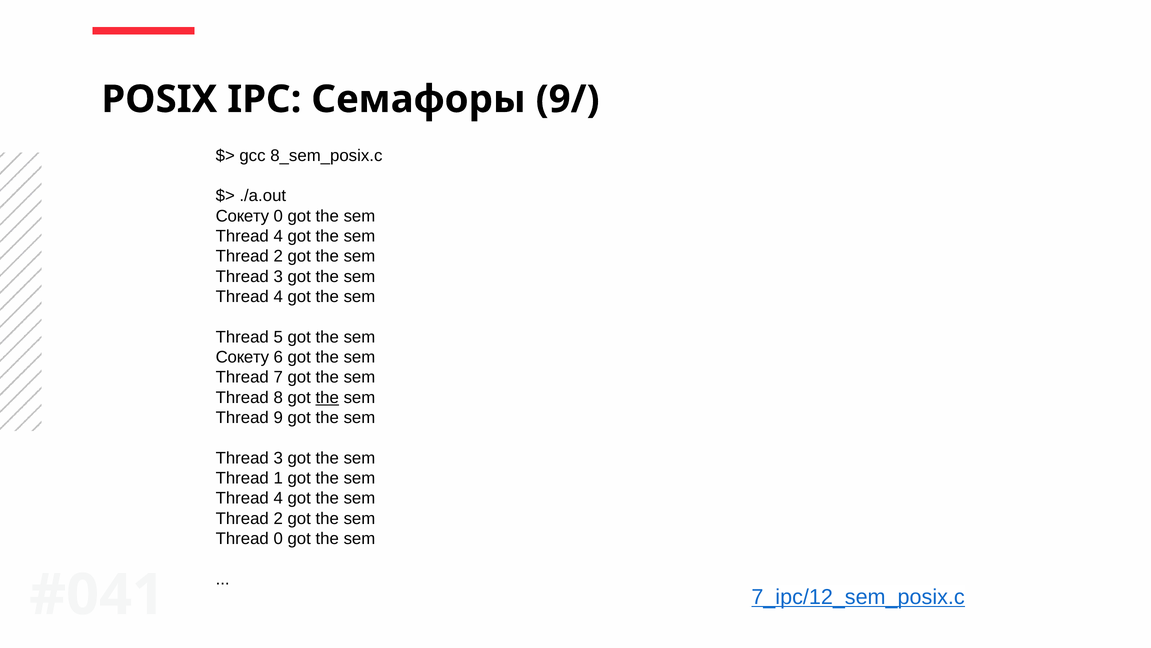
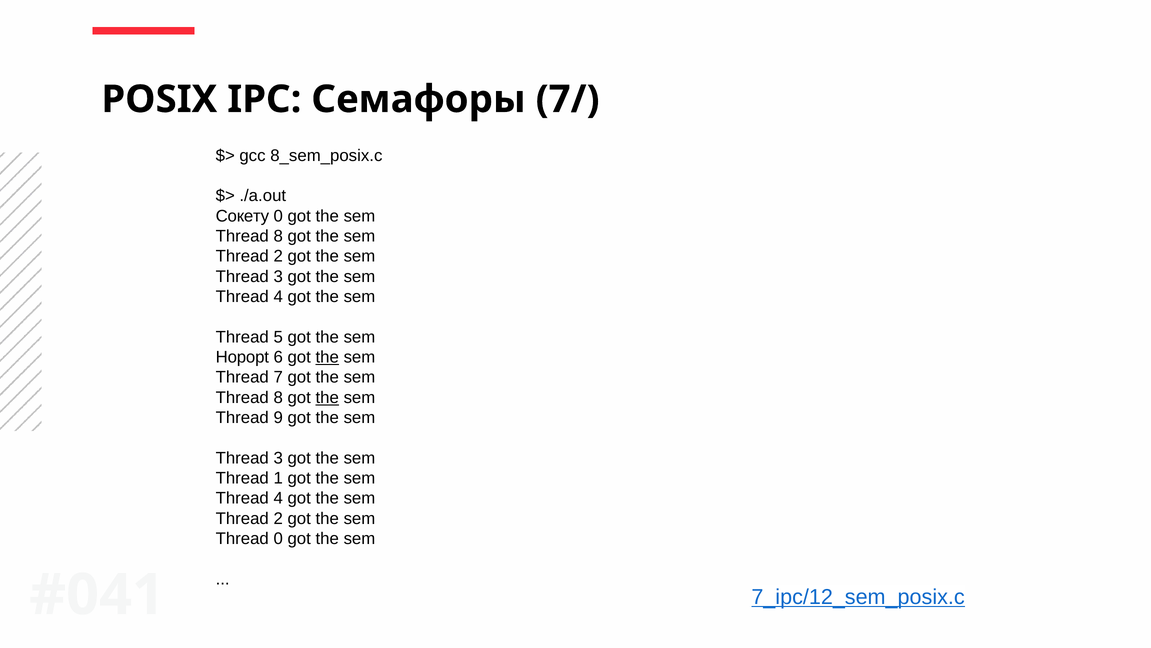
9/: 9/ -> 7/
4 at (278, 236): 4 -> 8
Сокету at (242, 357): Сокету -> Hopopt
the at (327, 357) underline: none -> present
